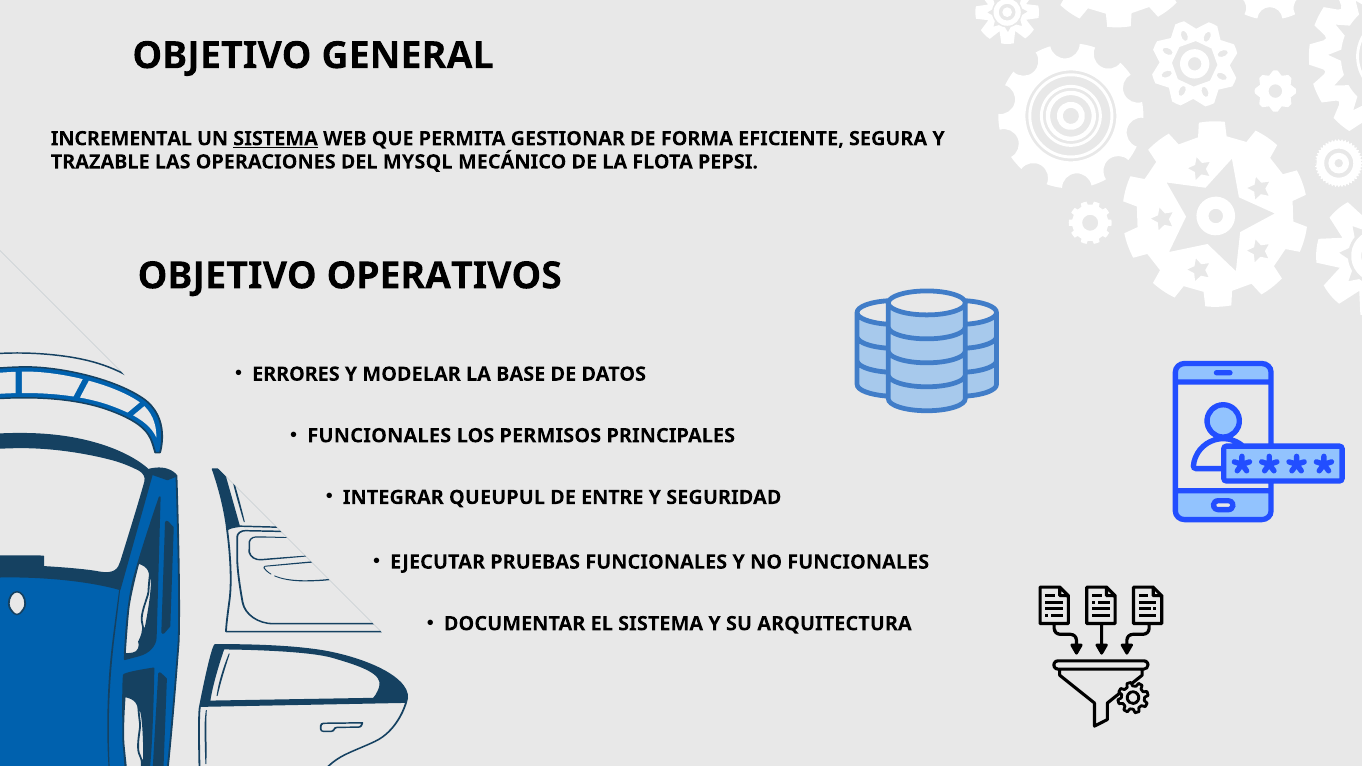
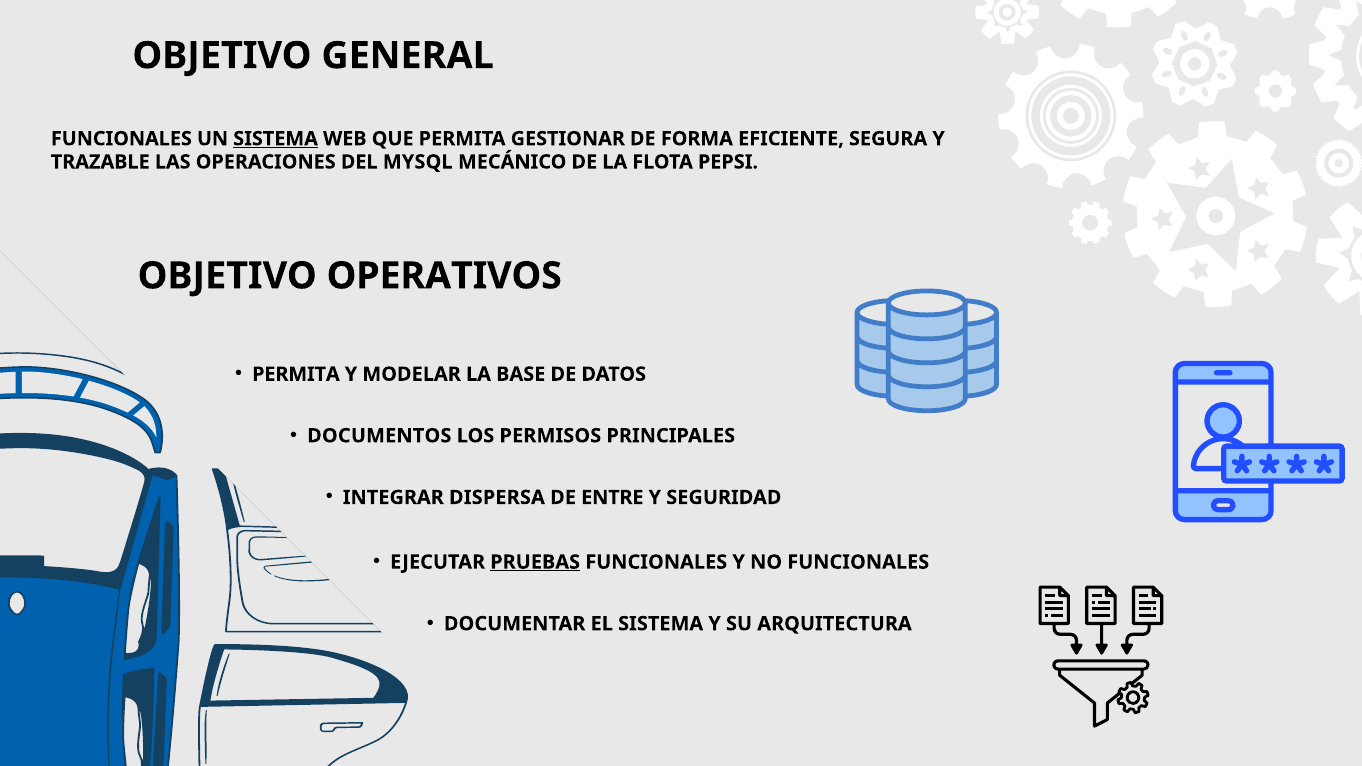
INCREMENTAL at (121, 139): INCREMENTAL -> FUNCIONALES
ERRORES at (296, 374): ERRORES -> PERMITA
FUNCIONALES at (379, 436): FUNCIONALES -> DOCUMENTOS
QUEUPUL: QUEUPUL -> DISPERSA
PRUEBAS underline: none -> present
